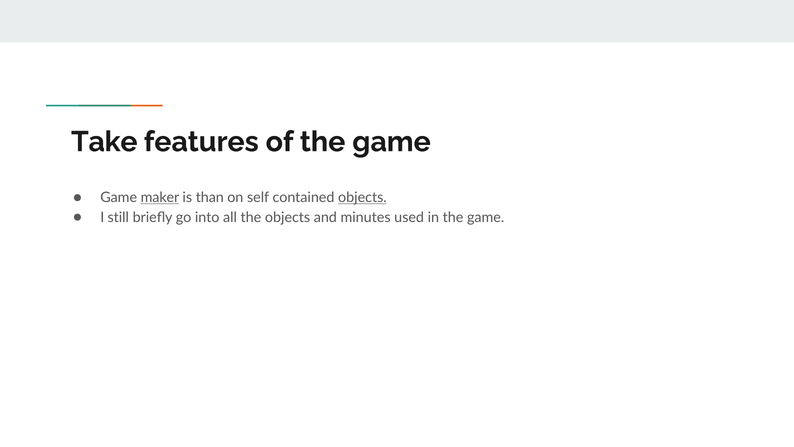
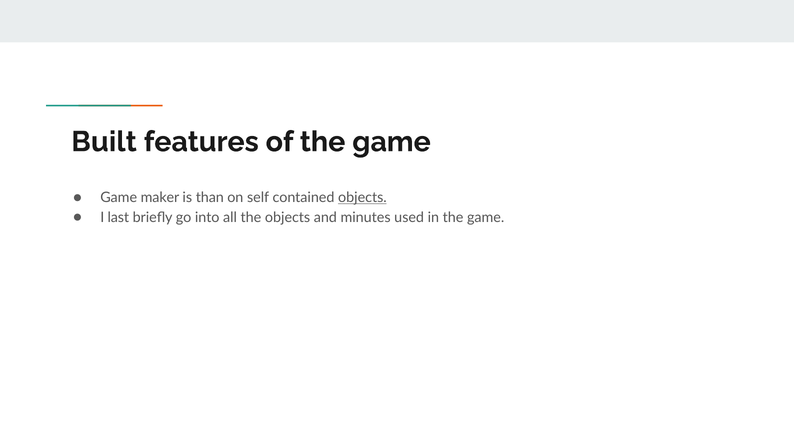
Take: Take -> Built
maker underline: present -> none
still: still -> last
